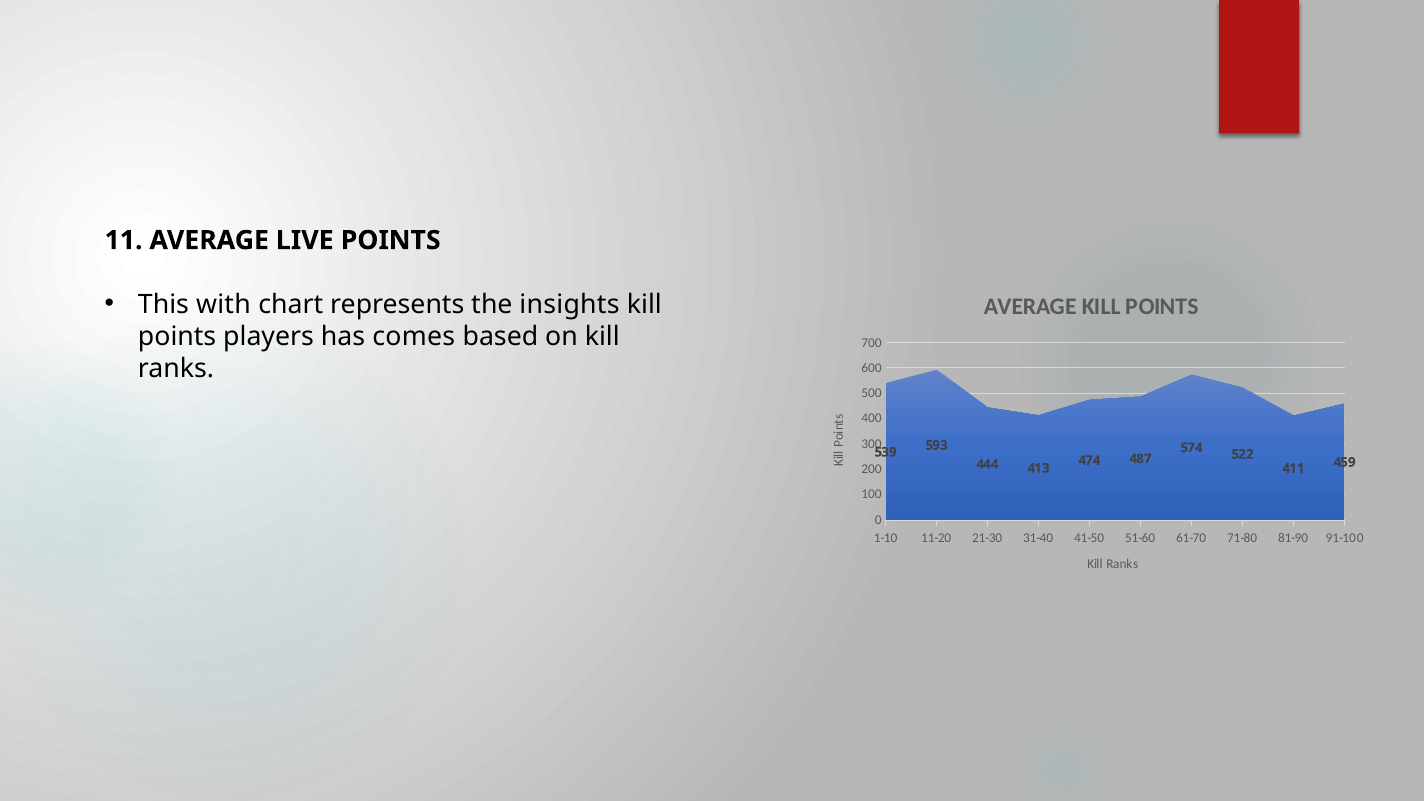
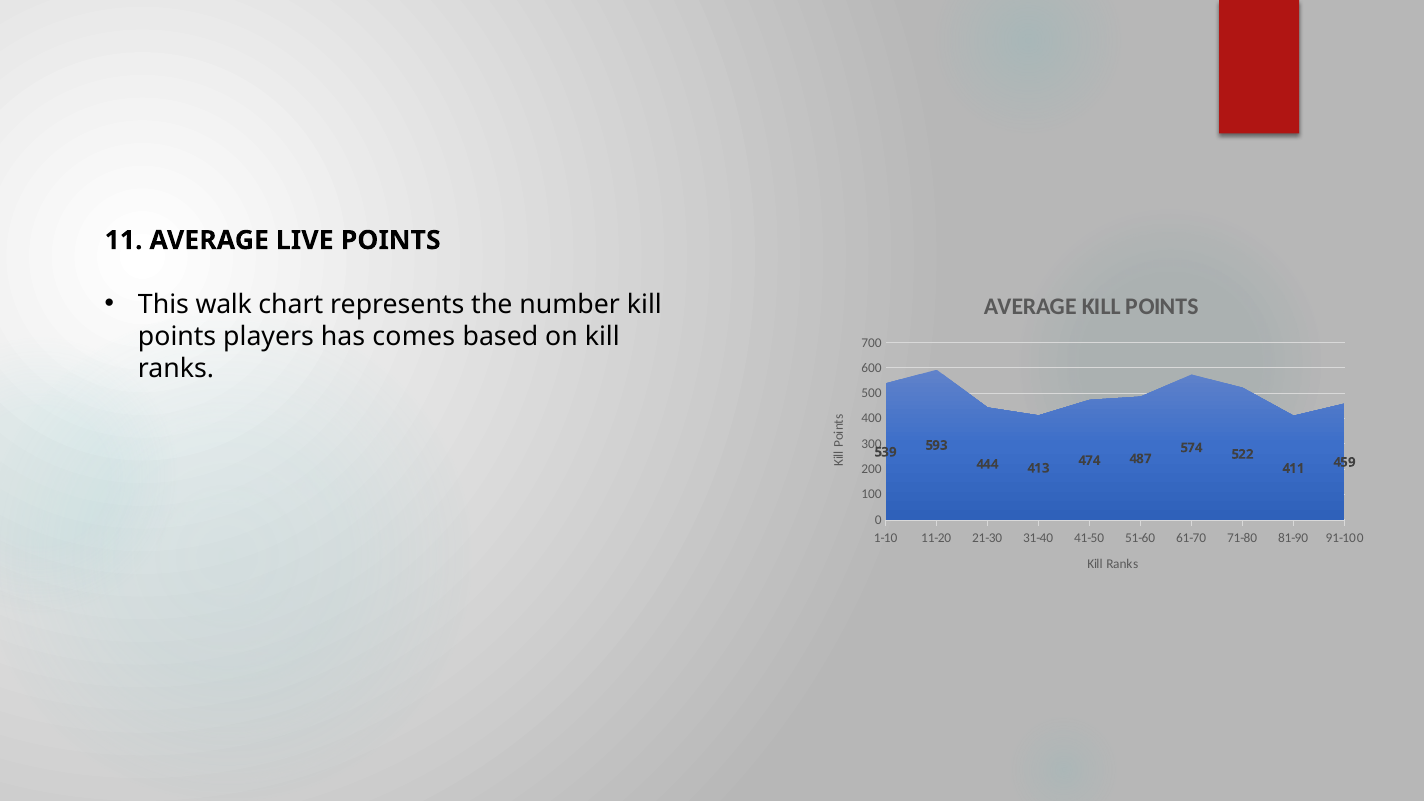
with: with -> walk
insights: insights -> number
